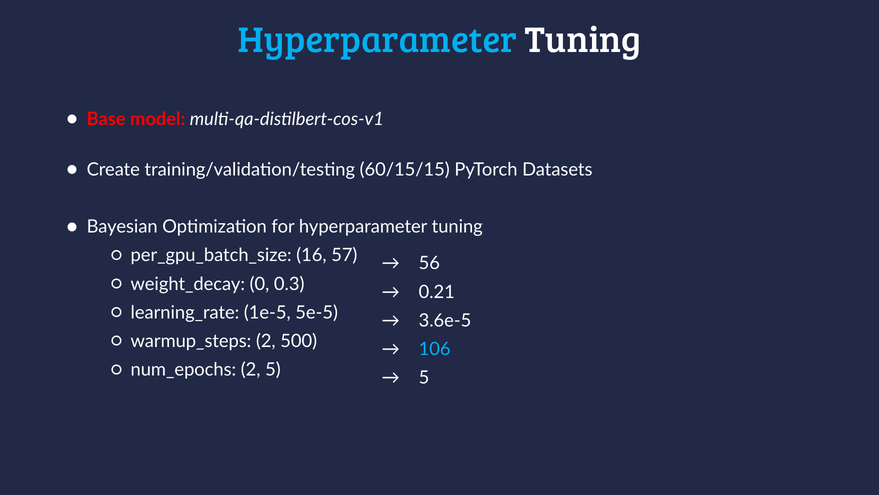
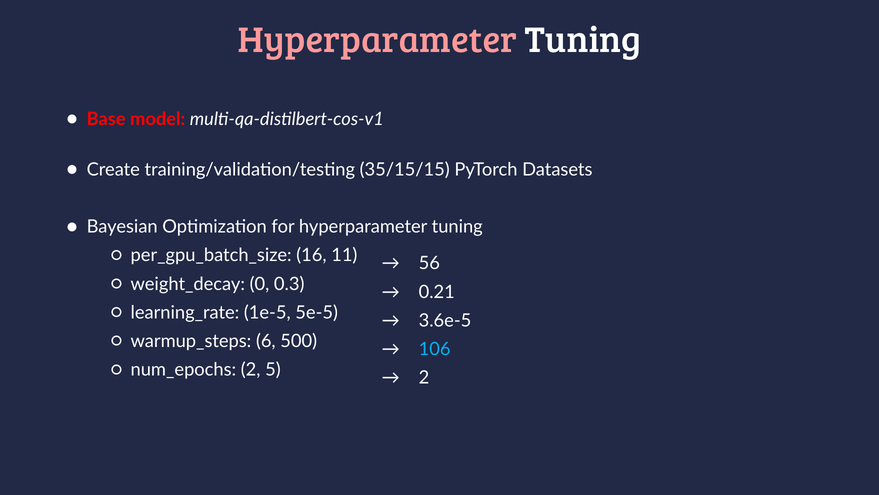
Hyperparameter at (378, 40) colour: light blue -> pink
60/15/15: 60/15/15 -> 35/15/15
57: 57 -> 11
warmup_steps 2: 2 -> 6
5 at (424, 377): 5 -> 2
